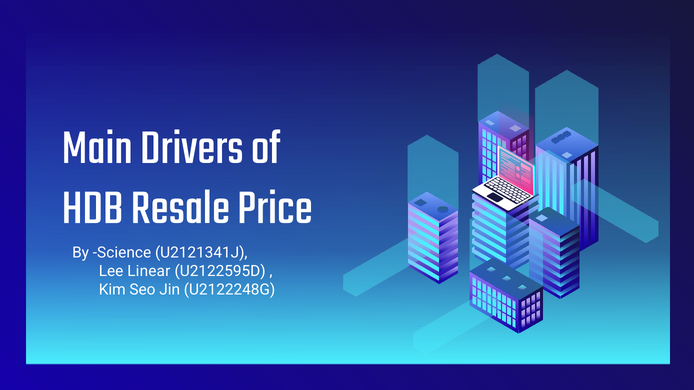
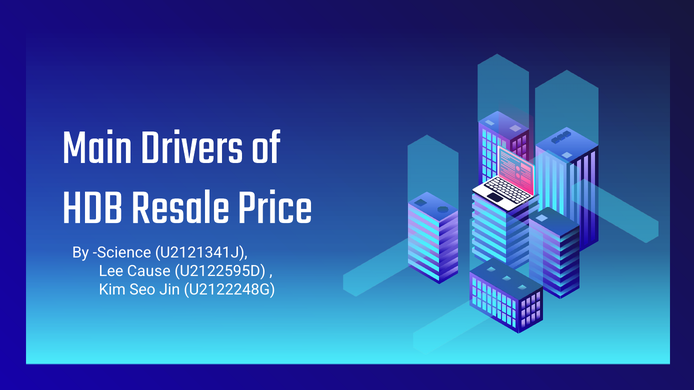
Linear: Linear -> Cause
